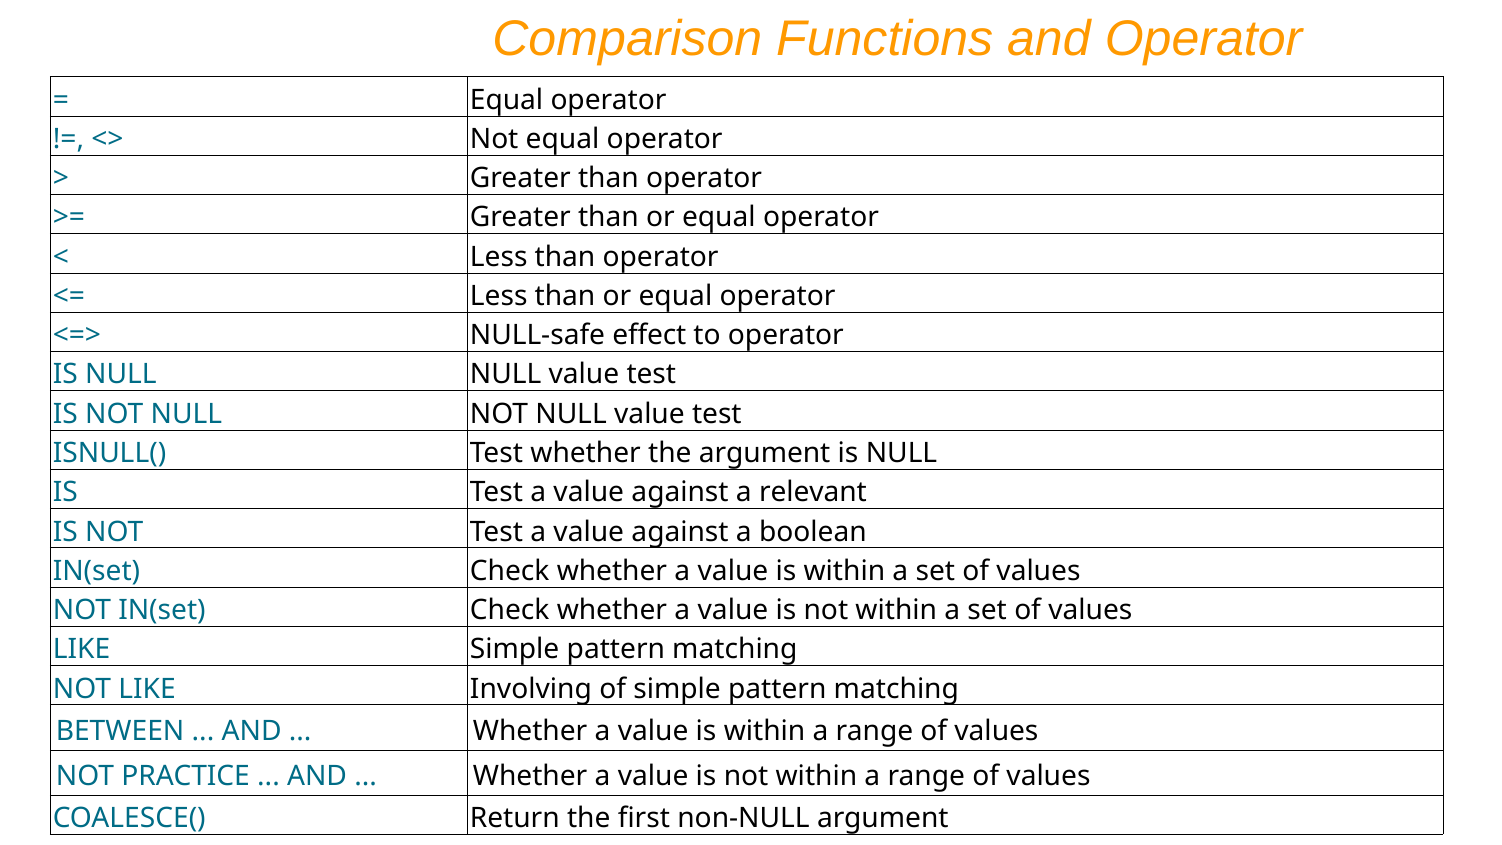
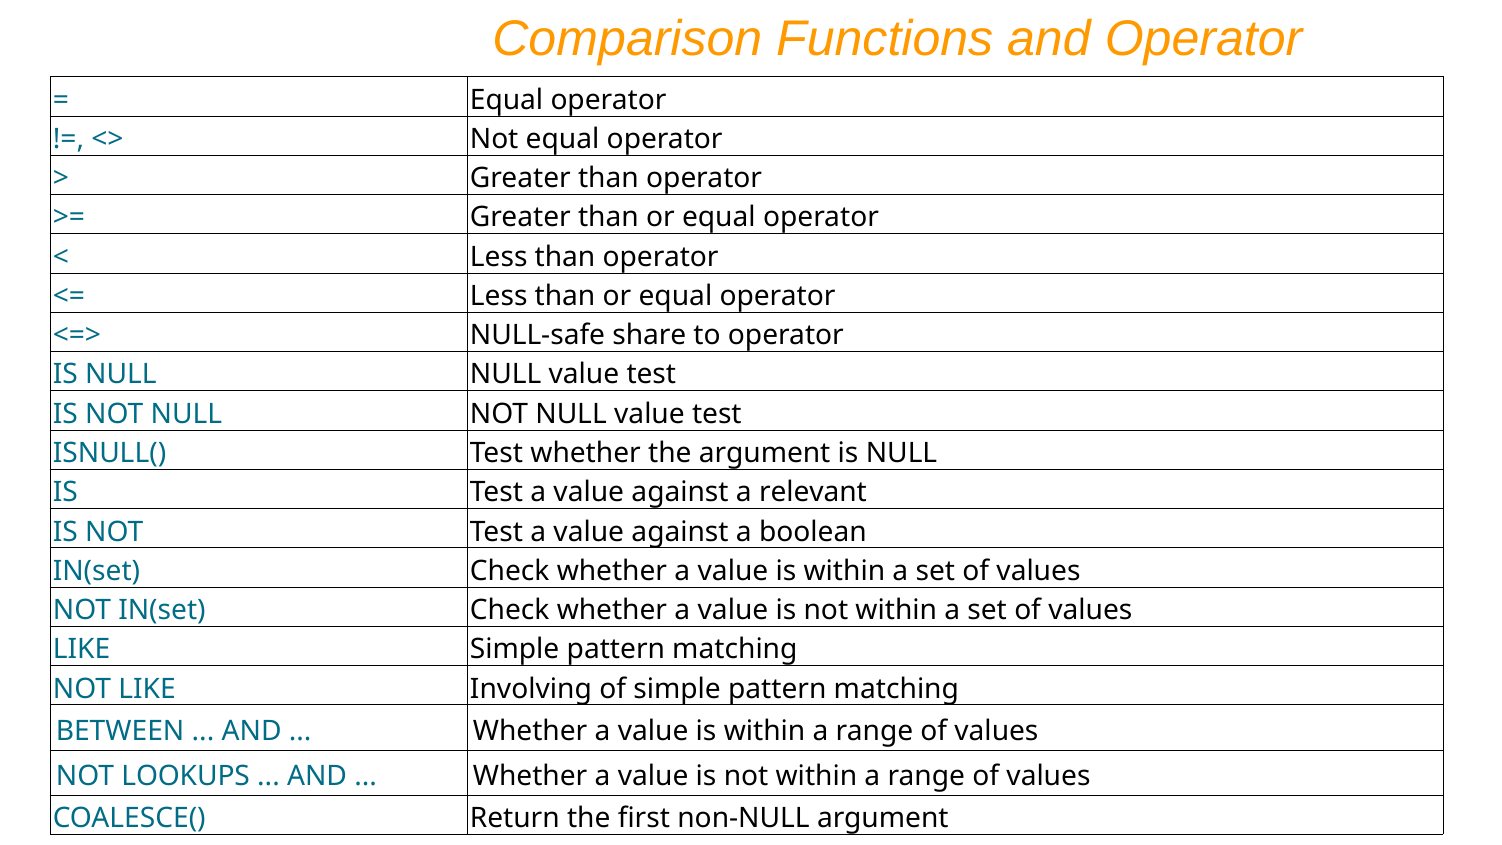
effect: effect -> share
PRACTICE: PRACTICE -> LOOKUPS
